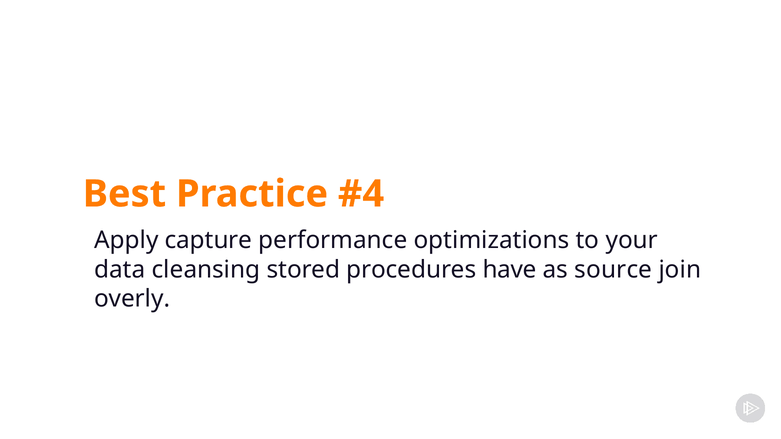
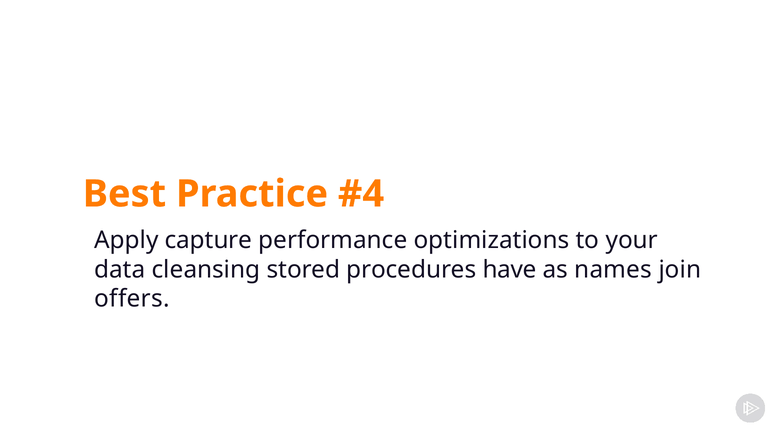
source: source -> names
overly: overly -> offers
